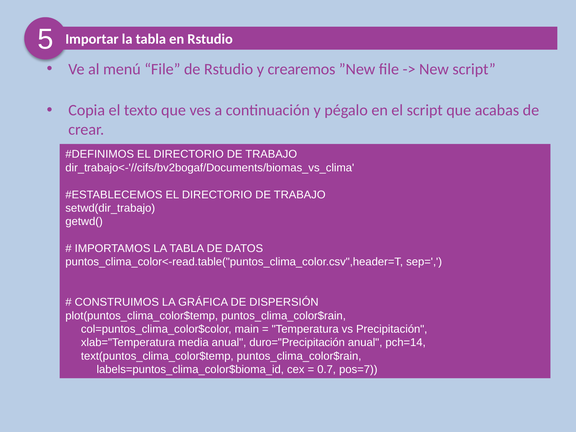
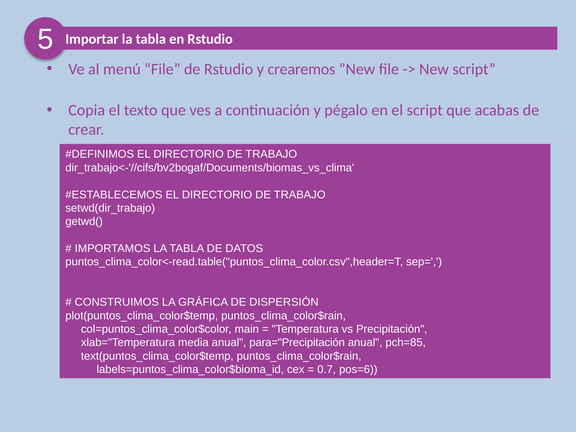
duro="Precipitación: duro="Precipitación -> para="Precipitación
pch=14: pch=14 -> pch=85
pos=7: pos=7 -> pos=6
